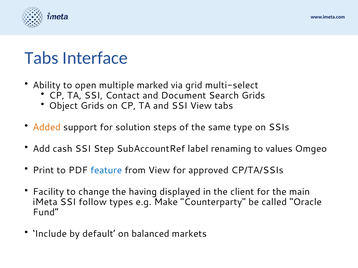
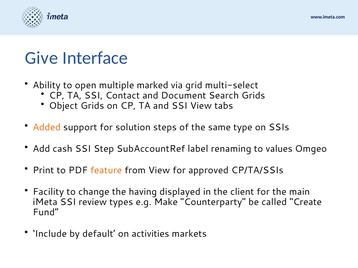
Tabs at (42, 58): Tabs -> Give
feature colour: blue -> orange
follow: follow -> review
Oracle: Oracle -> Create
balanced: balanced -> activities
